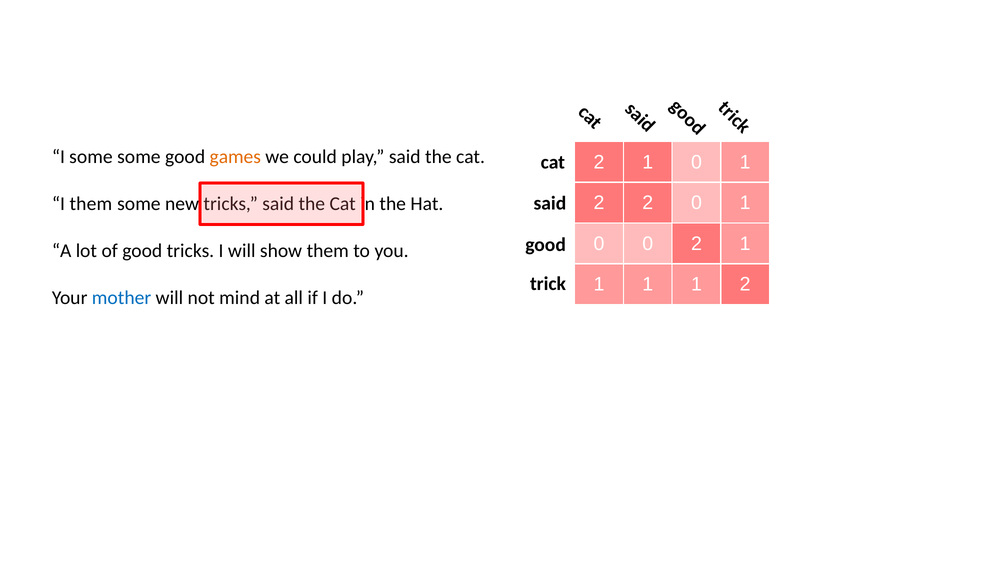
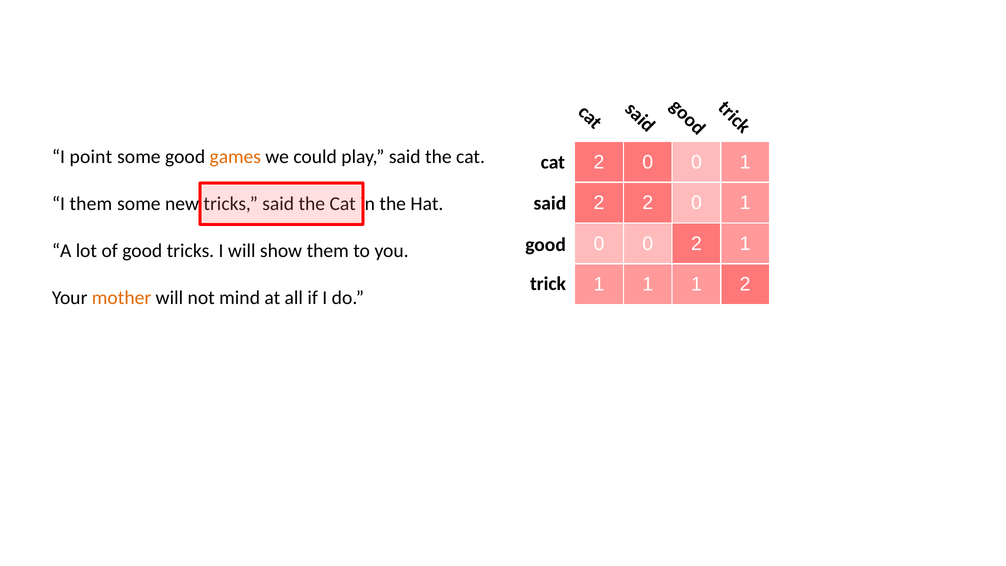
I some: some -> point
1 at (648, 162): 1 -> 0
mother colour: blue -> orange
